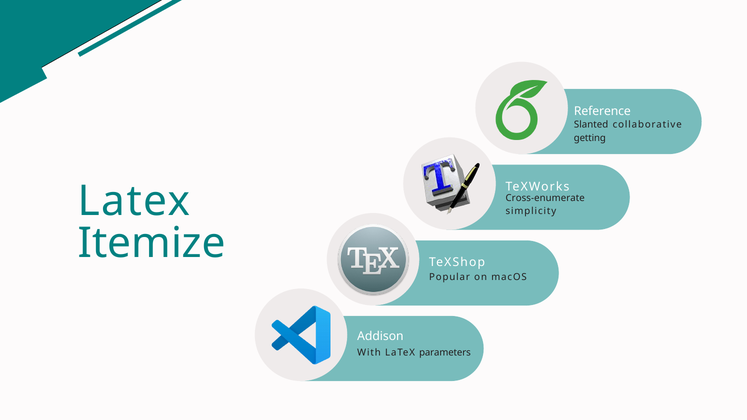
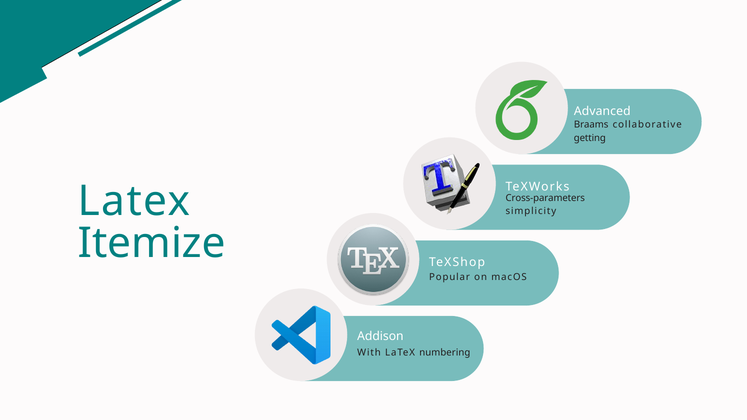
Reference: Reference -> Advanced
Slanted: Slanted -> Braams
Cross-enumerate: Cross-enumerate -> Cross-parameters
parameters: parameters -> numbering
